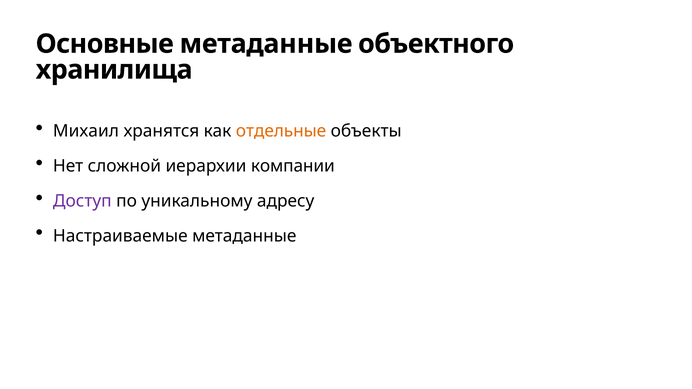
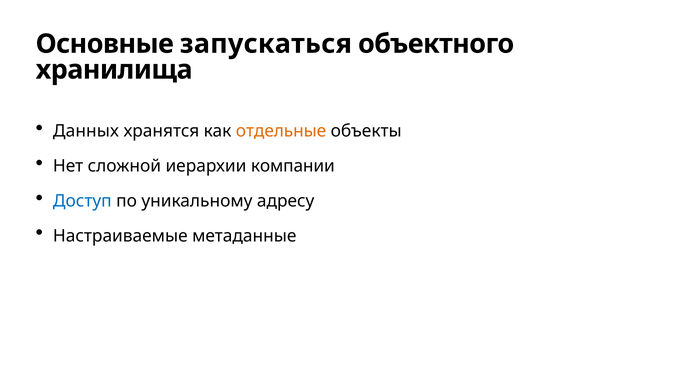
Основные метаданные: метаданные -> запускаться
Михаил: Михаил -> Данных
Доступ colour: purple -> blue
